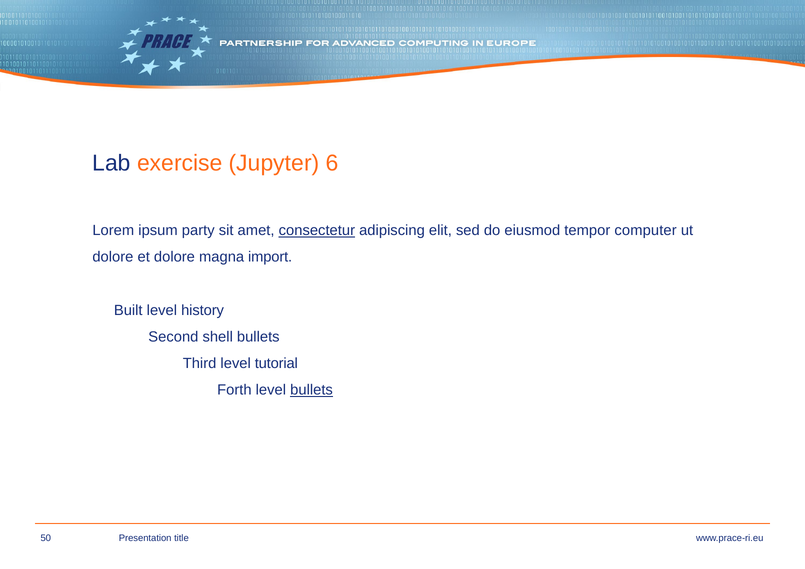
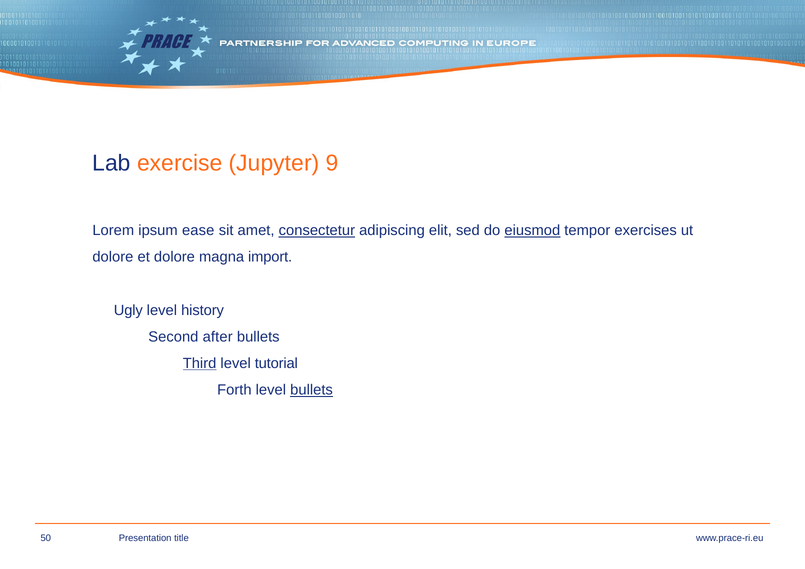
6: 6 -> 9
party: party -> ease
eiusmod underline: none -> present
computer: computer -> exercises
Built: Built -> Ugly
shell: shell -> after
Third underline: none -> present
